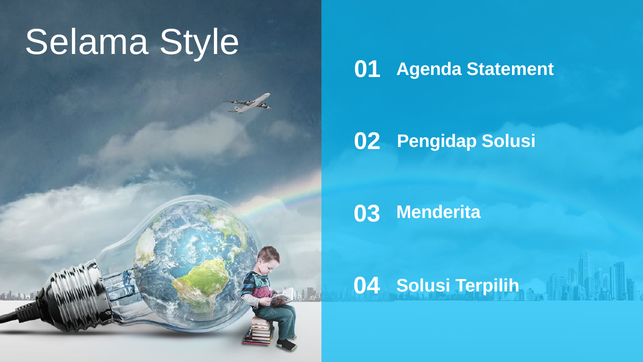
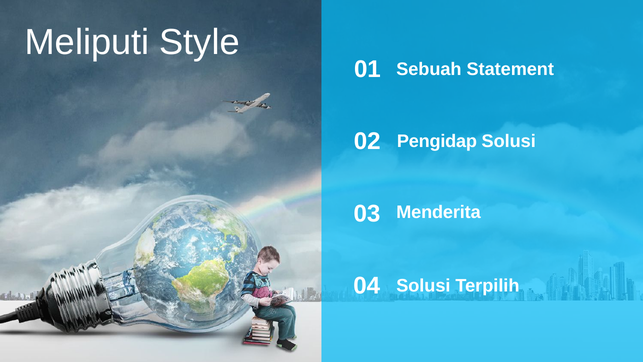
Selama: Selama -> Meliputi
Agenda: Agenda -> Sebuah
